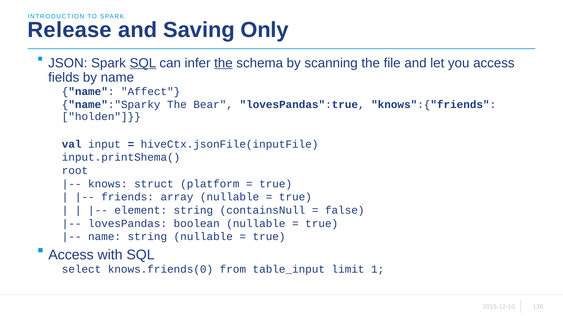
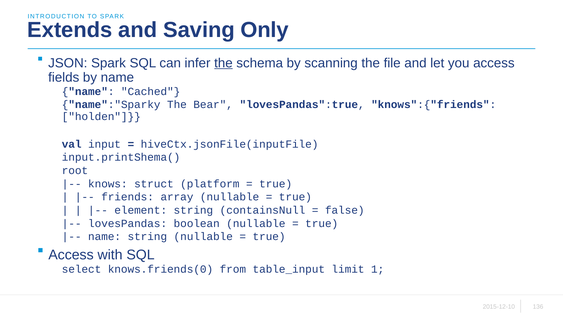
Release: Release -> Extends
SQL at (143, 63) underline: present -> none
Affect: Affect -> Cached
